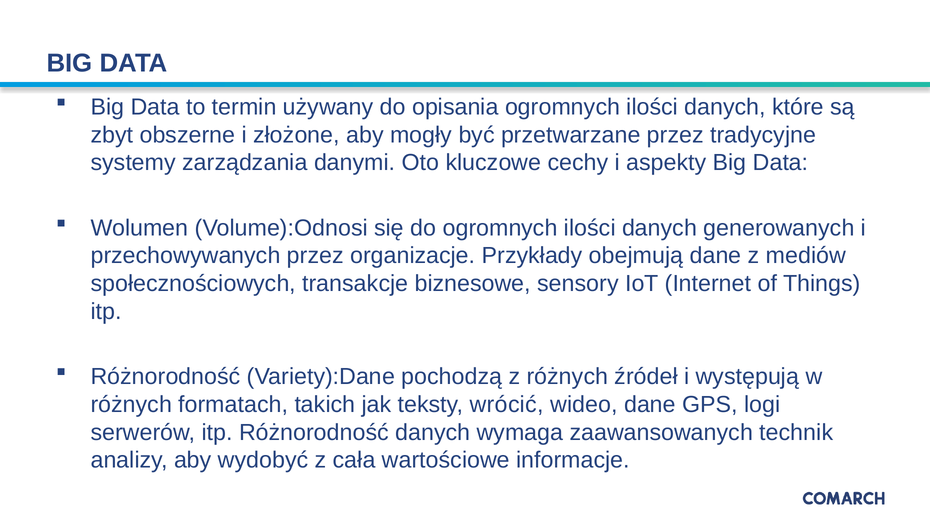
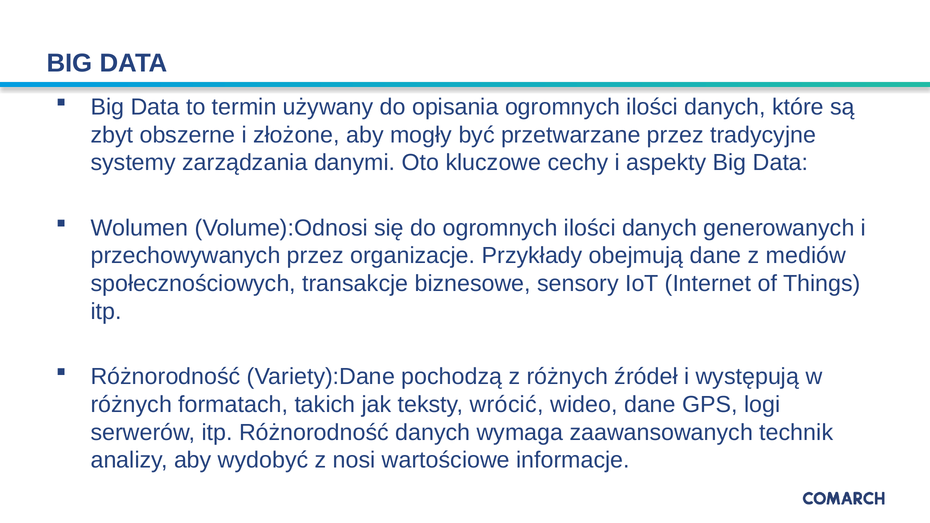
cała: cała -> nosi
